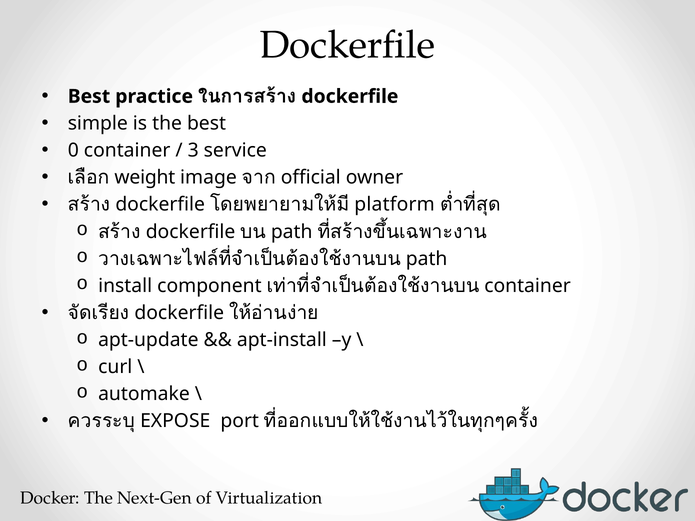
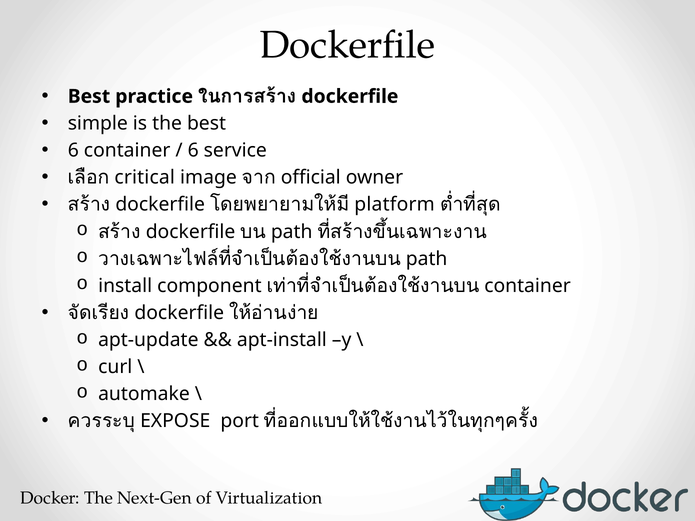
0 at (73, 151): 0 -> 6
3 at (193, 151): 3 -> 6
weight: weight -> critical
